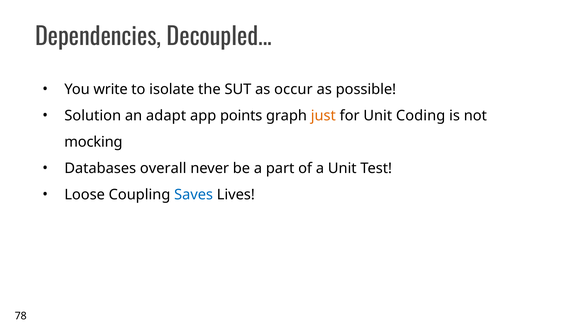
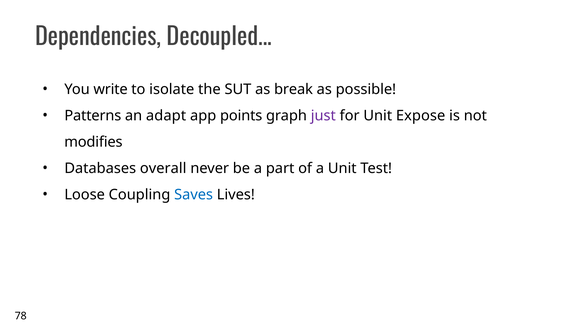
occur: occur -> break
Solution: Solution -> Patterns
just colour: orange -> purple
Coding: Coding -> Expose
mocking: mocking -> modifies
